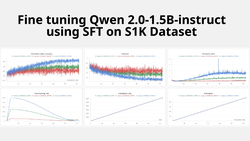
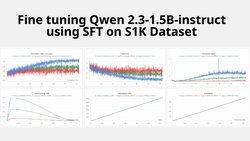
2.0-1.5B-instruct: 2.0-1.5B-instruct -> 2.3-1.5B-instruct
